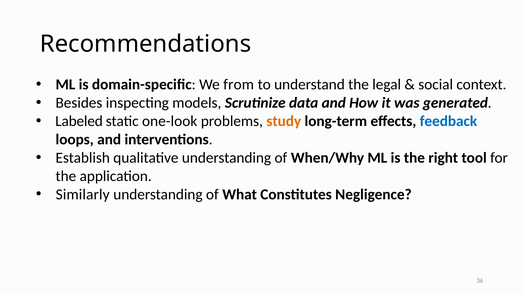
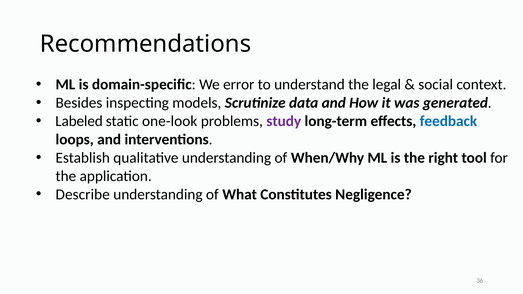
from: from -> error
study colour: orange -> purple
Similarly: Similarly -> Describe
